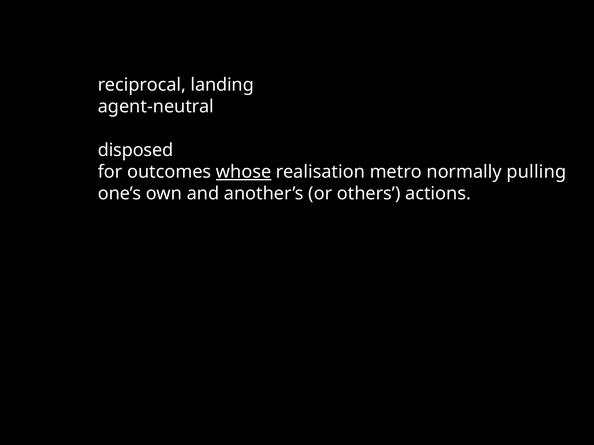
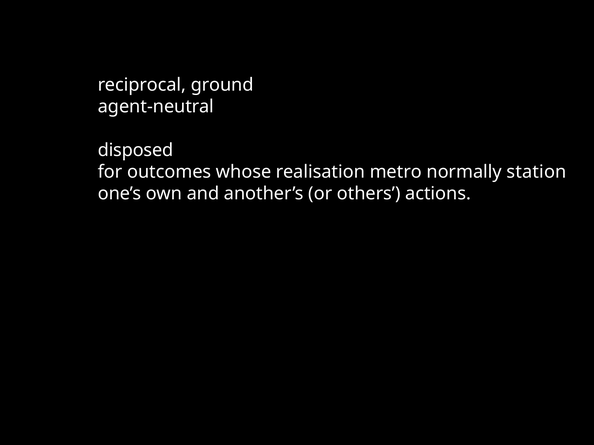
landing: landing -> ground
whose underline: present -> none
pulling: pulling -> station
